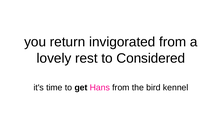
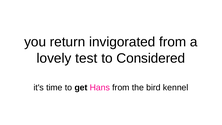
rest: rest -> test
